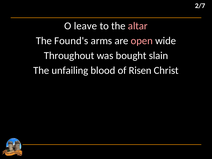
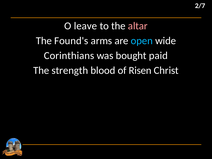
open colour: pink -> light blue
Throughout: Throughout -> Corinthians
slain: slain -> paid
unfailing: unfailing -> strength
